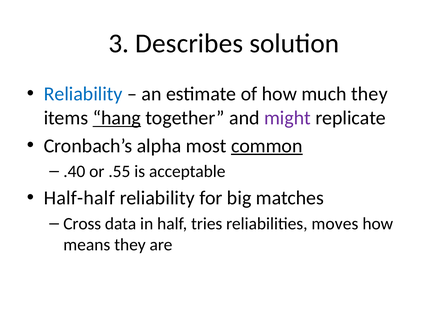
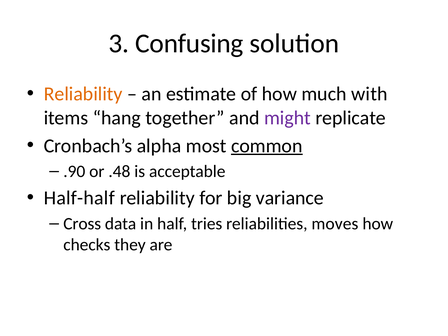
Describes: Describes -> Confusing
Reliability at (83, 94) colour: blue -> orange
much they: they -> with
hang underline: present -> none
.40: .40 -> .90
.55: .55 -> .48
matches: matches -> variance
means: means -> checks
